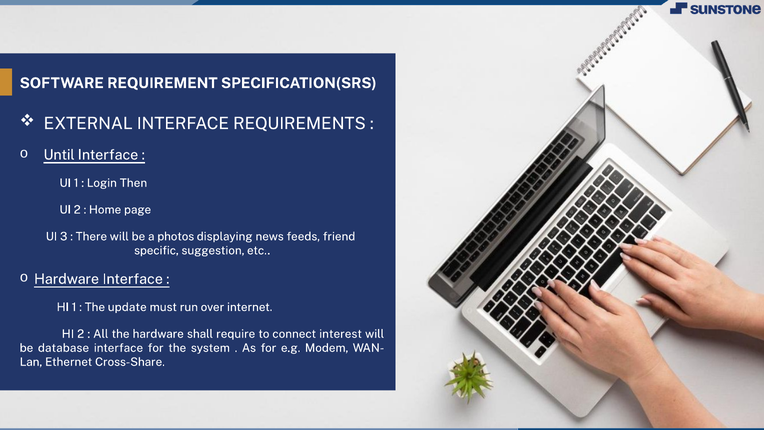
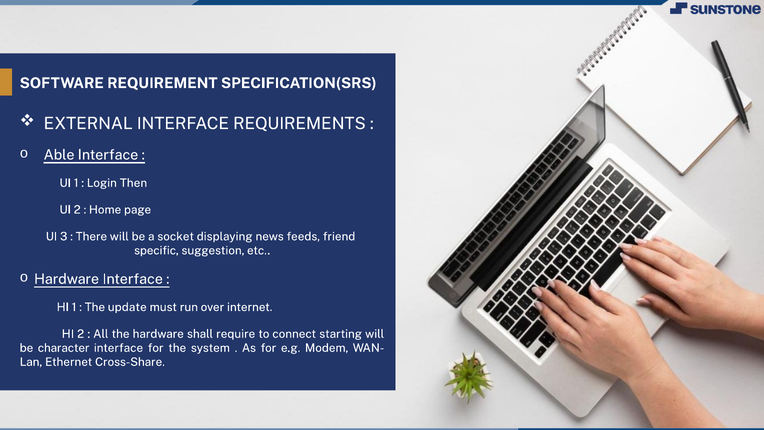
Until: Until -> Able
photos: photos -> socket
interest: interest -> starting
database: database -> character
